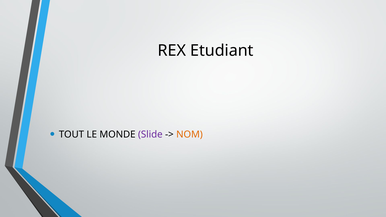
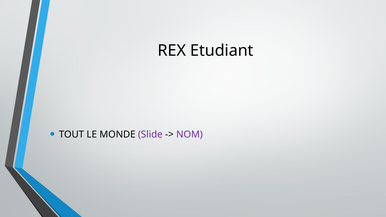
NOM colour: orange -> purple
